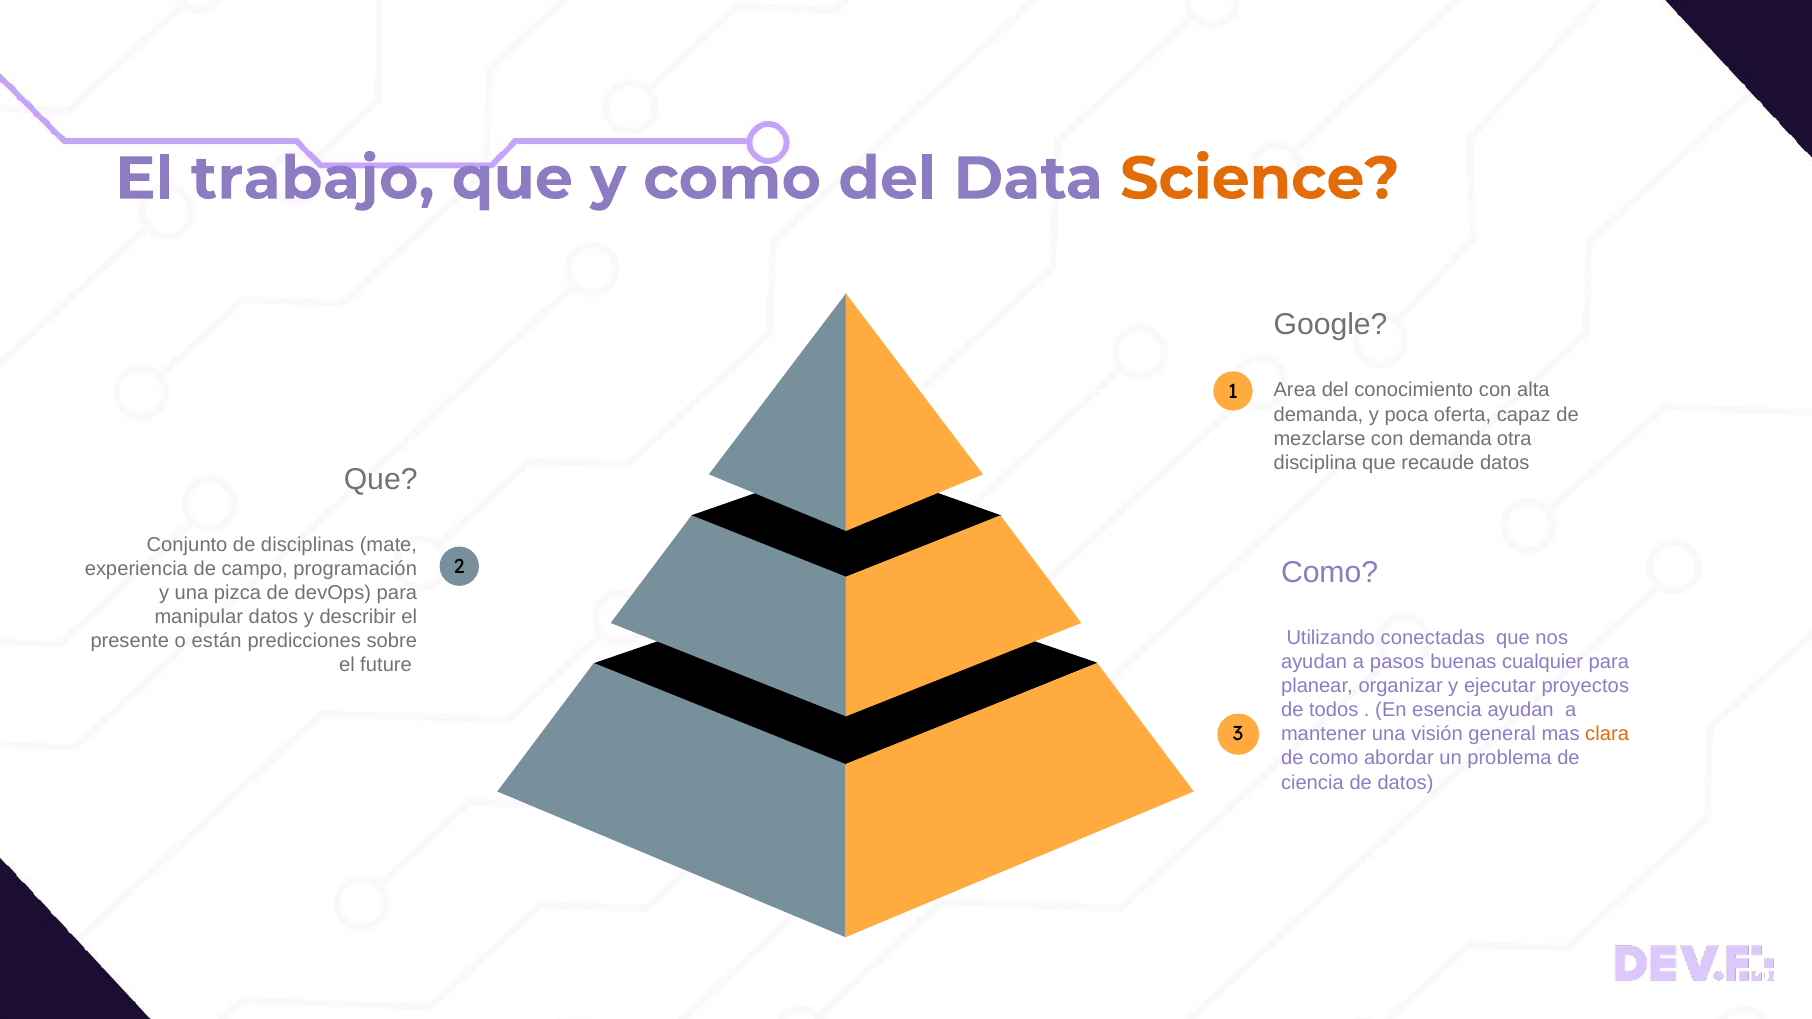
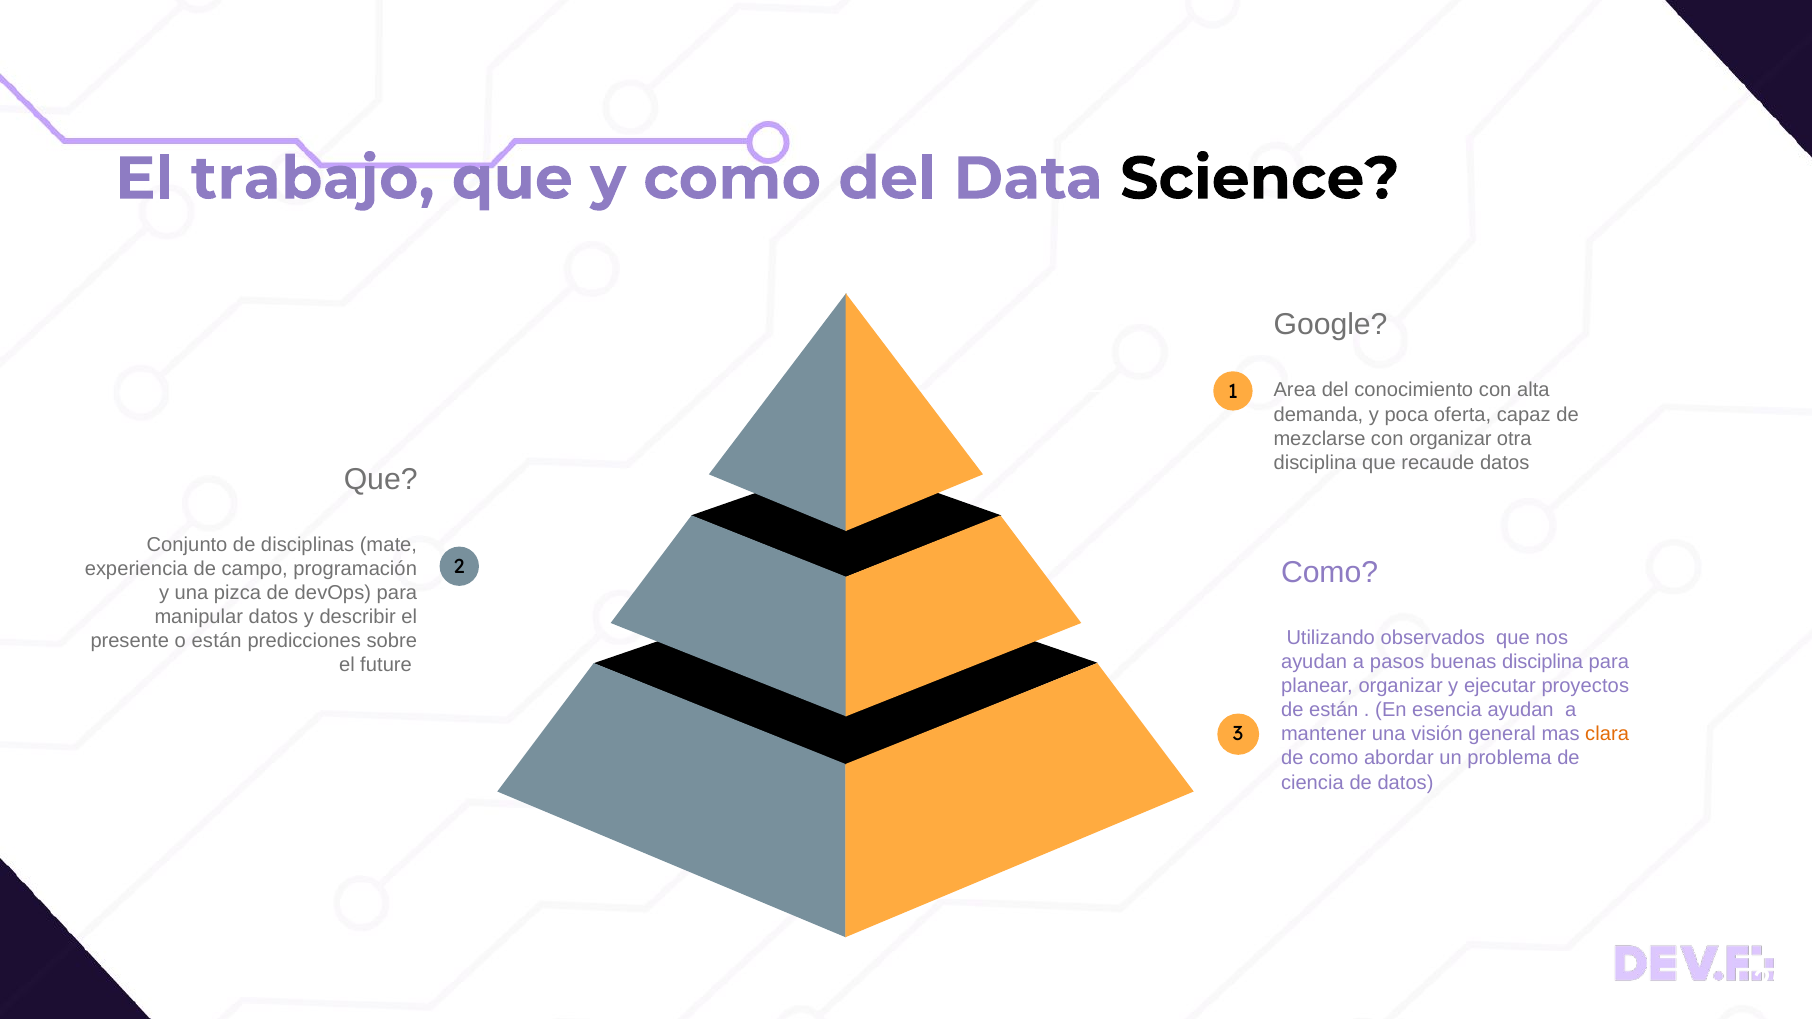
Science colour: orange -> black
con demanda: demanda -> organizar
conectadas: conectadas -> observados
buenas cualquier: cualquier -> disciplina
de todos: todos -> están
